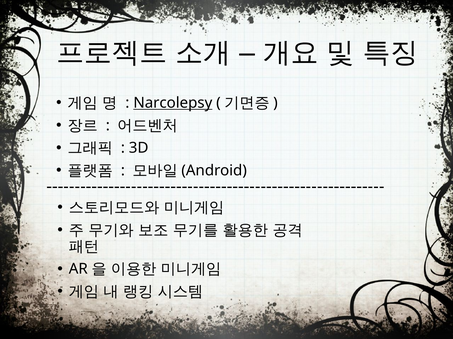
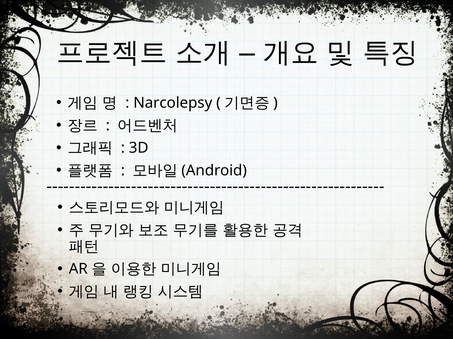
Narcolepsy underline: present -> none
